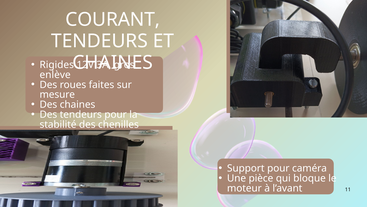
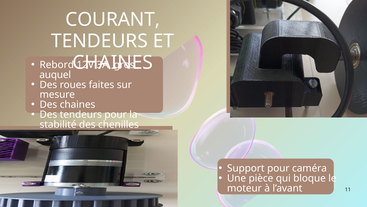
Rigides: Rigides -> Rebord
enlève: enlève -> auquel
